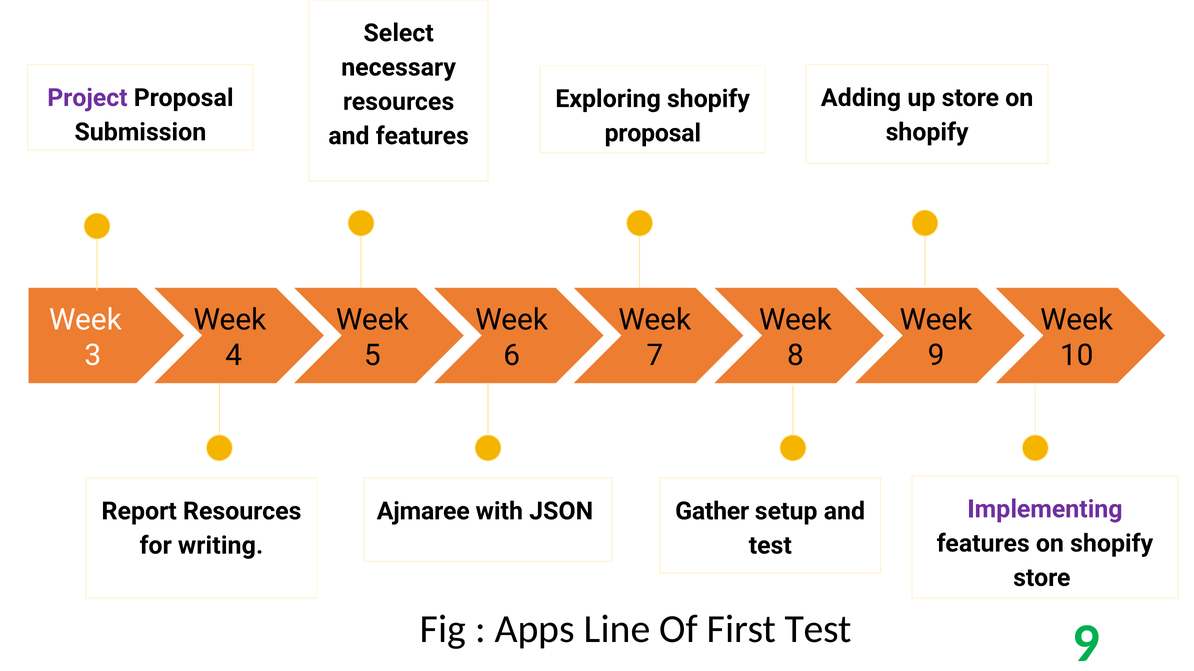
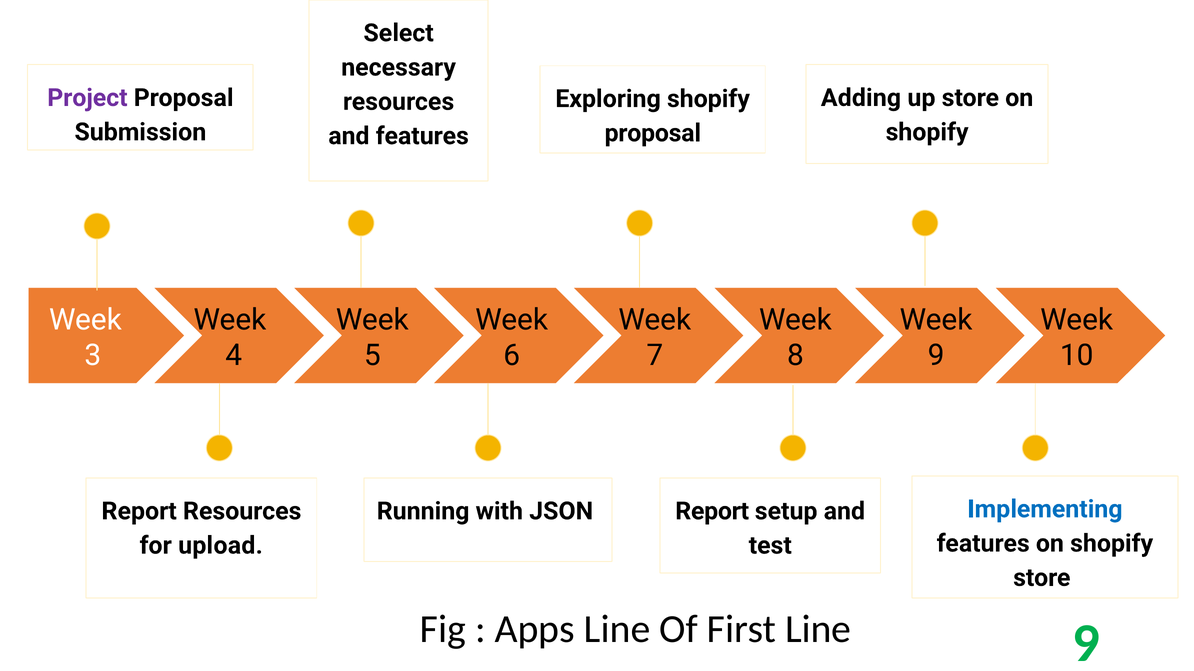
Implementing colour: purple -> blue
Ajmaree: Ajmaree -> Running
Gather at (712, 512): Gather -> Report
writing: writing -> upload
First Test: Test -> Line
